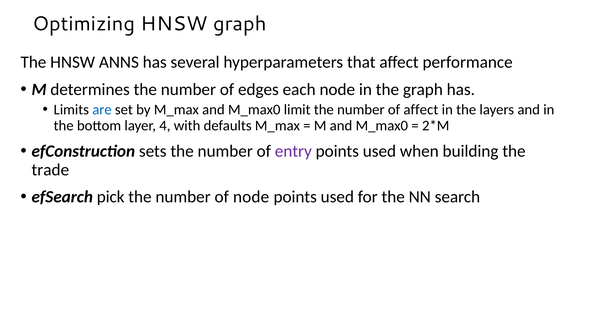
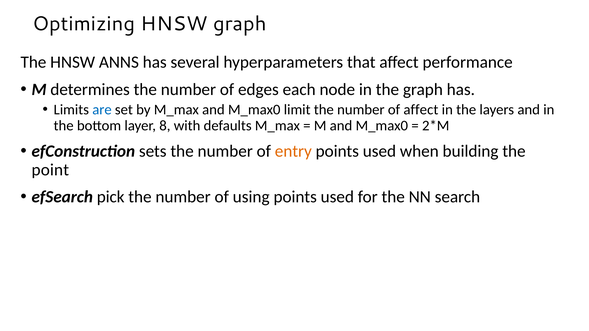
4: 4 -> 8
entry colour: purple -> orange
trade: trade -> point
of node: node -> using
